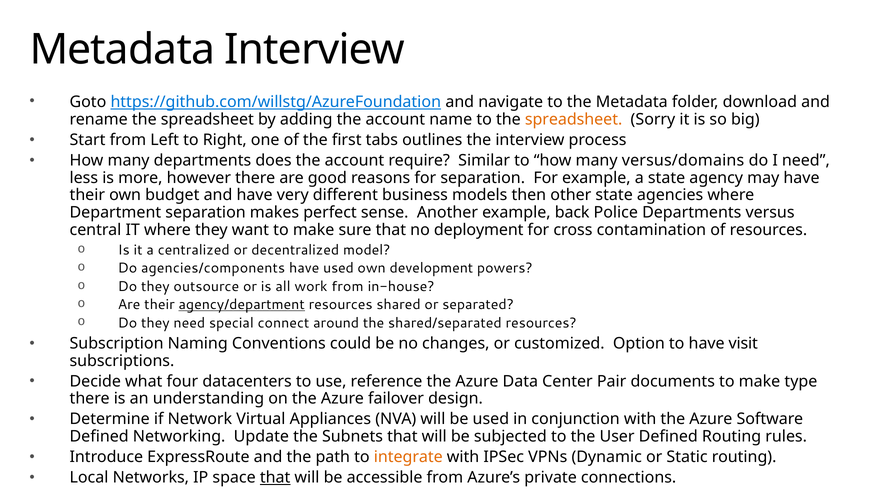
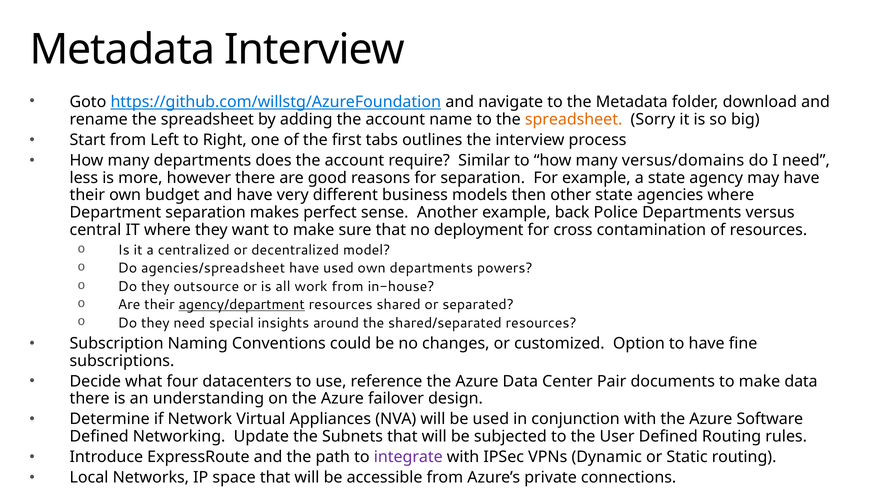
agencies/components: agencies/components -> agencies/spreadsheet
own development: development -> departments
connect: connect -> insights
visit: visit -> fine
make type: type -> data
integrate colour: orange -> purple
that at (275, 478) underline: present -> none
